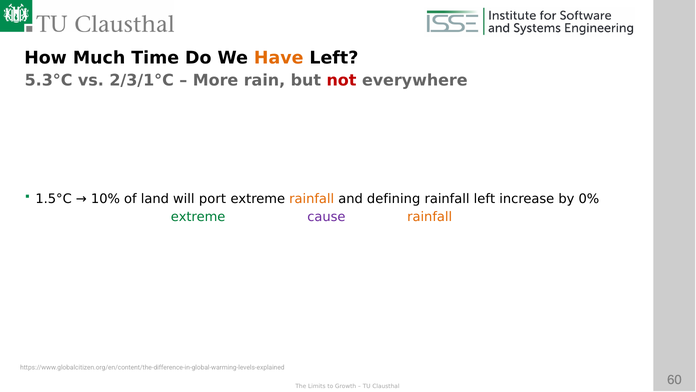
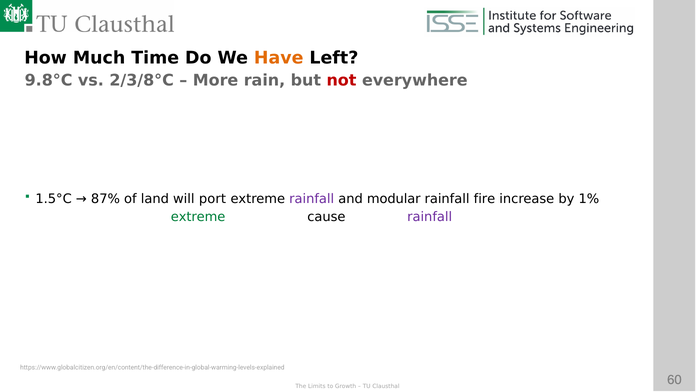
5.3°C: 5.3°C -> 9.8°C
2/3/1°C: 2/3/1°C -> 2/3/8°C
10%: 10% -> 87%
rainfall at (312, 198) colour: orange -> purple
defining: defining -> modular
rainfall left: left -> fire
0%: 0% -> 1%
cause colour: purple -> black
rainfall at (430, 217) colour: orange -> purple
